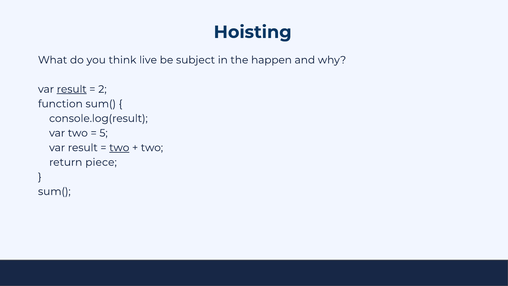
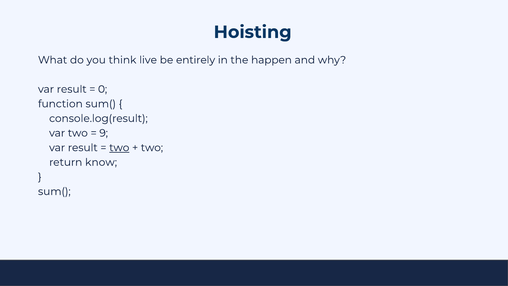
subject: subject -> entirely
result at (72, 89) underline: present -> none
2: 2 -> 0
5: 5 -> 9
piece: piece -> know
